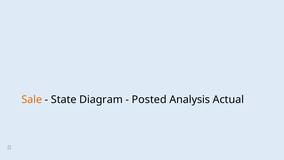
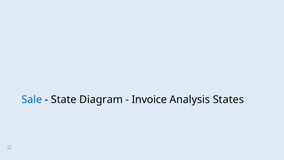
Sale colour: orange -> blue
Posted: Posted -> Invoice
Actual: Actual -> States
